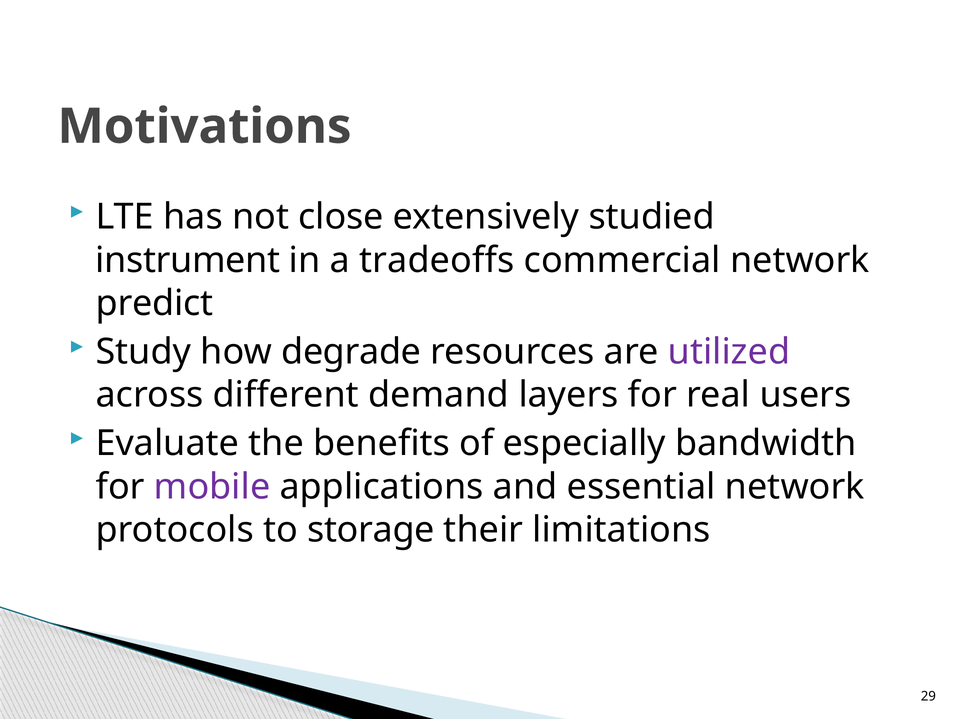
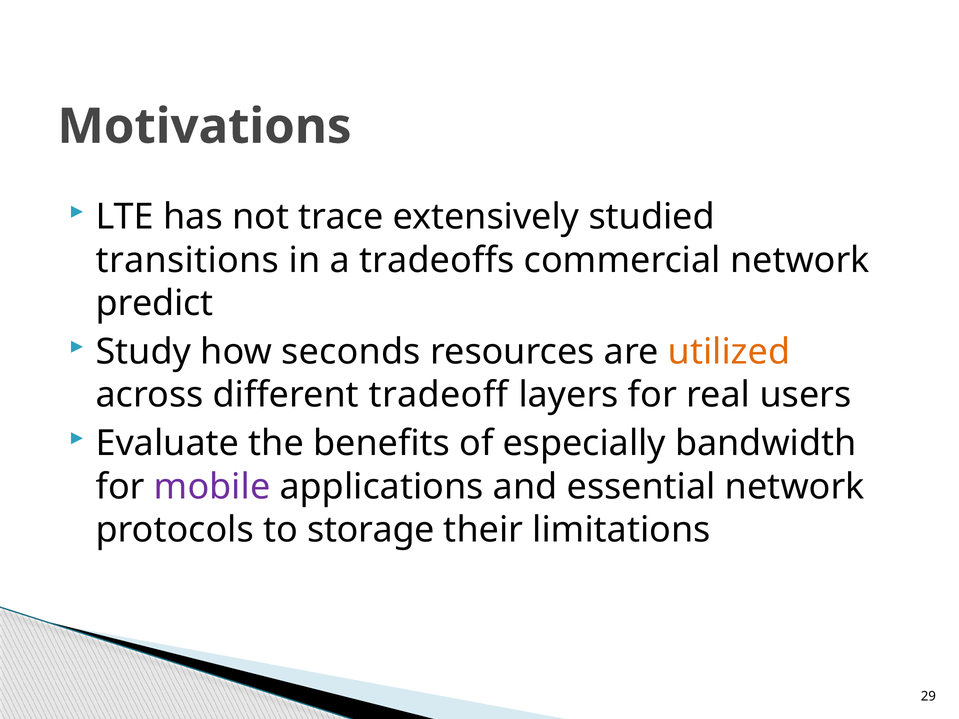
close: close -> trace
instrument: instrument -> transitions
degrade: degrade -> seconds
utilized colour: purple -> orange
demand: demand -> tradeoff
